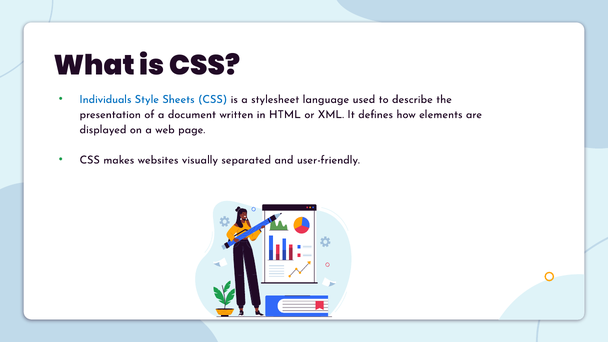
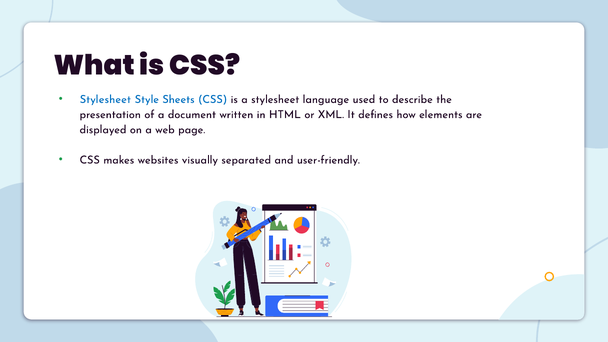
Individuals at (105, 99): Individuals -> Stylesheet
